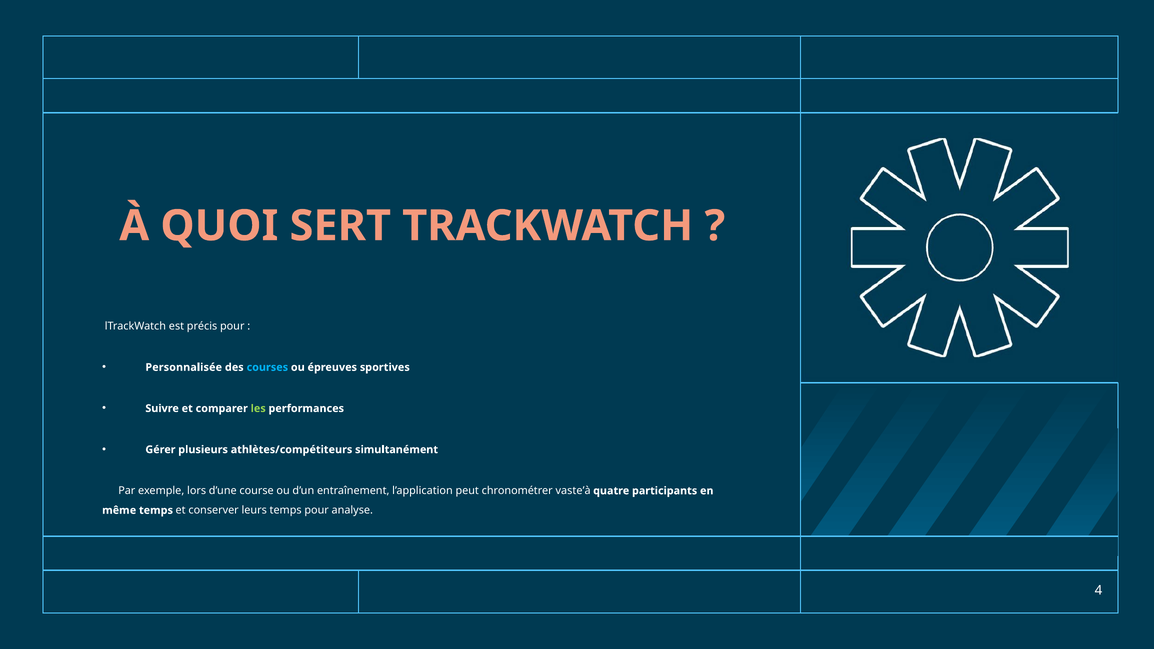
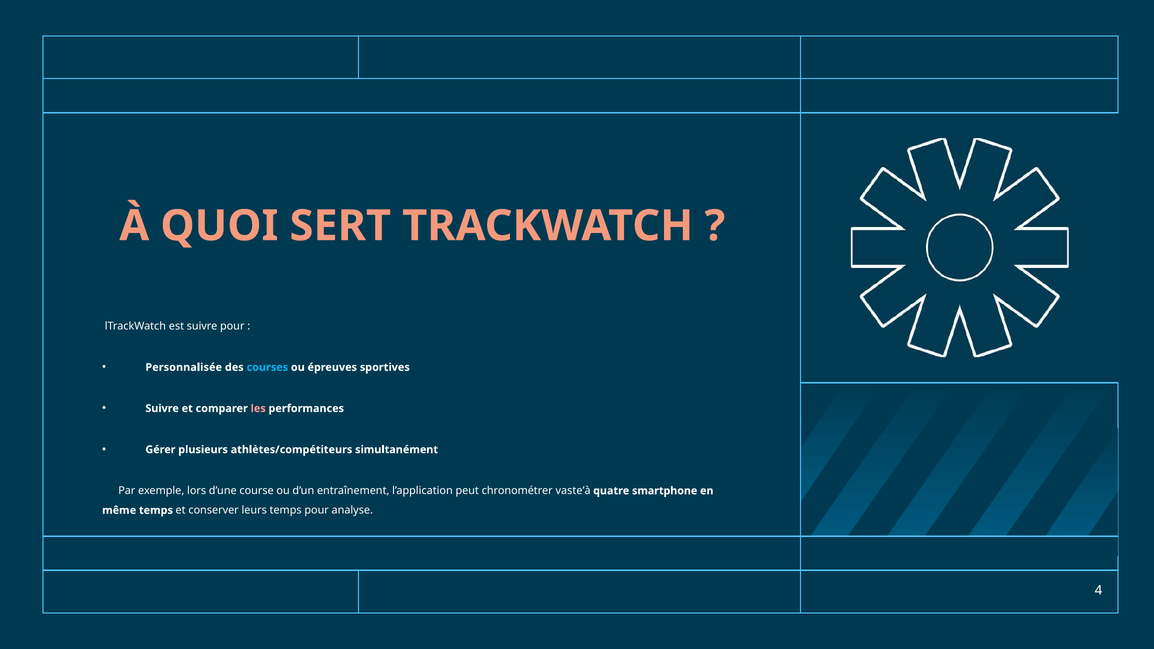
est précis: précis -> suivre
les colour: light green -> pink
participants: participants -> smartphone
